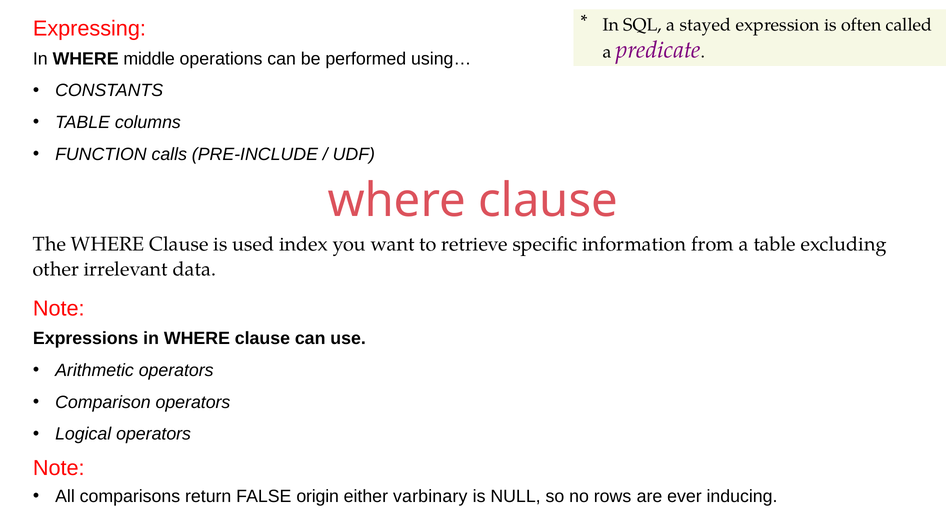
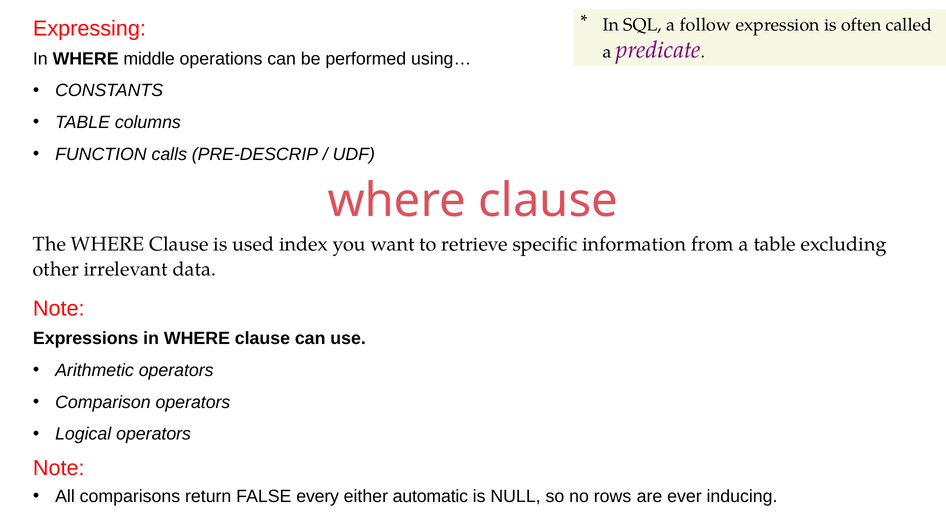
stayed: stayed -> follow
PRE-INCLUDE: PRE-INCLUDE -> PRE-DESCRIP
origin: origin -> every
varbinary: varbinary -> automatic
